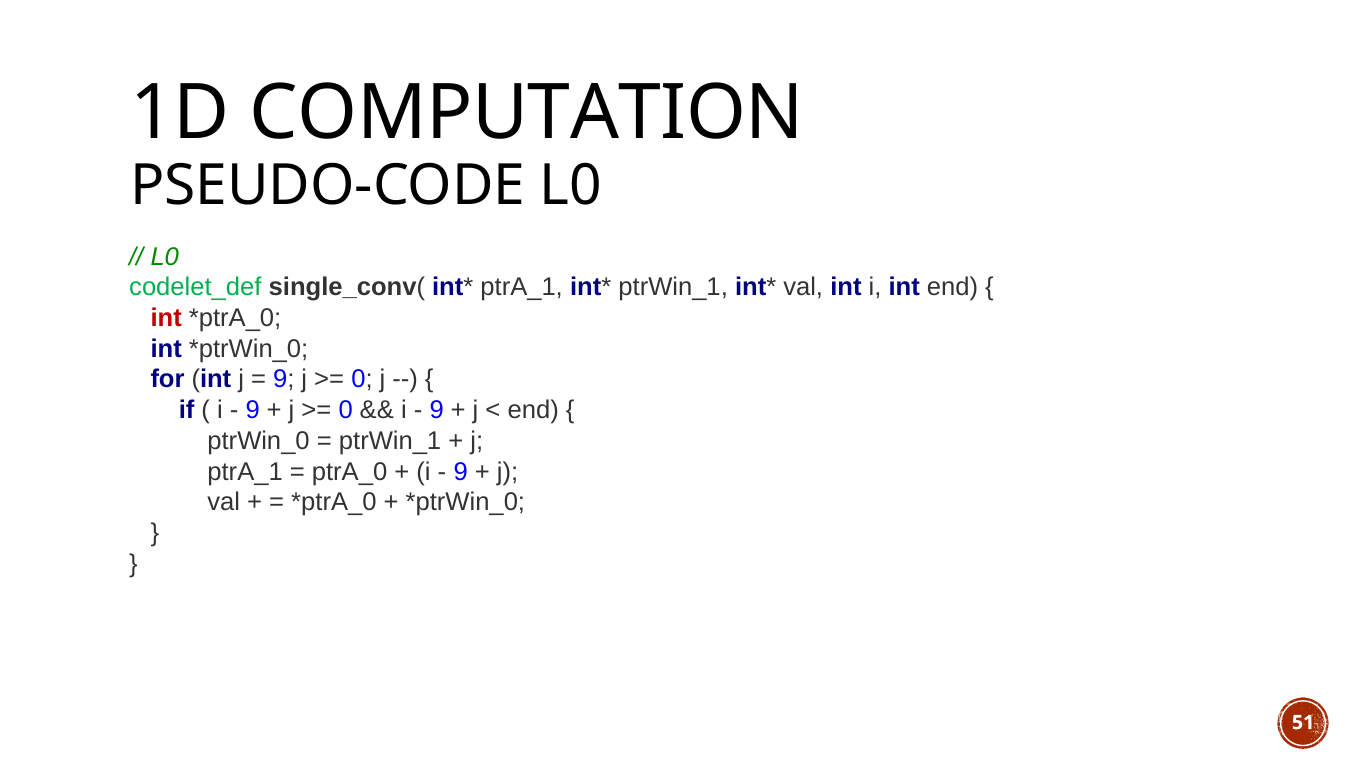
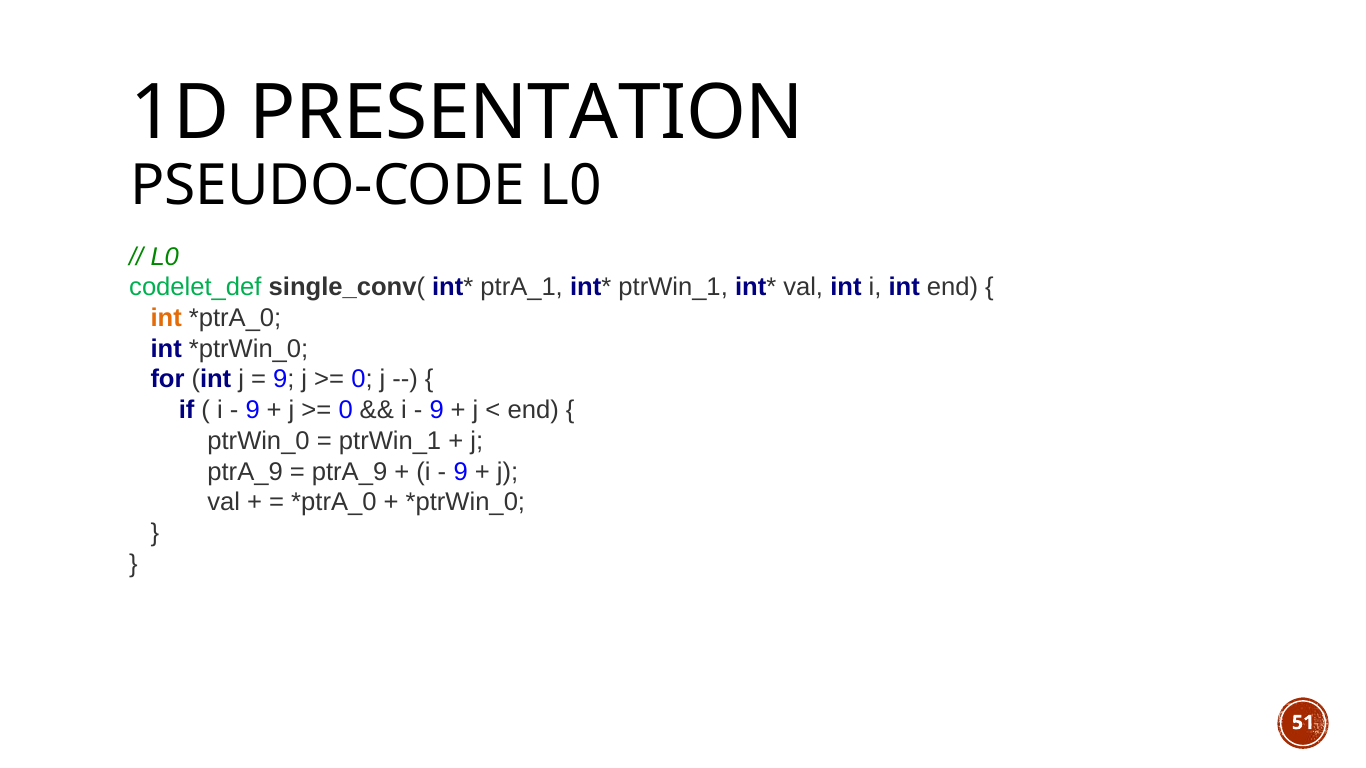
COMPUTATION: COMPUTATION -> PRESENTATION
int at (166, 318) colour: red -> orange
ptrA_1 at (245, 472): ptrA_1 -> ptrA_9
ptrA_0 at (350, 472): ptrA_0 -> ptrA_9
